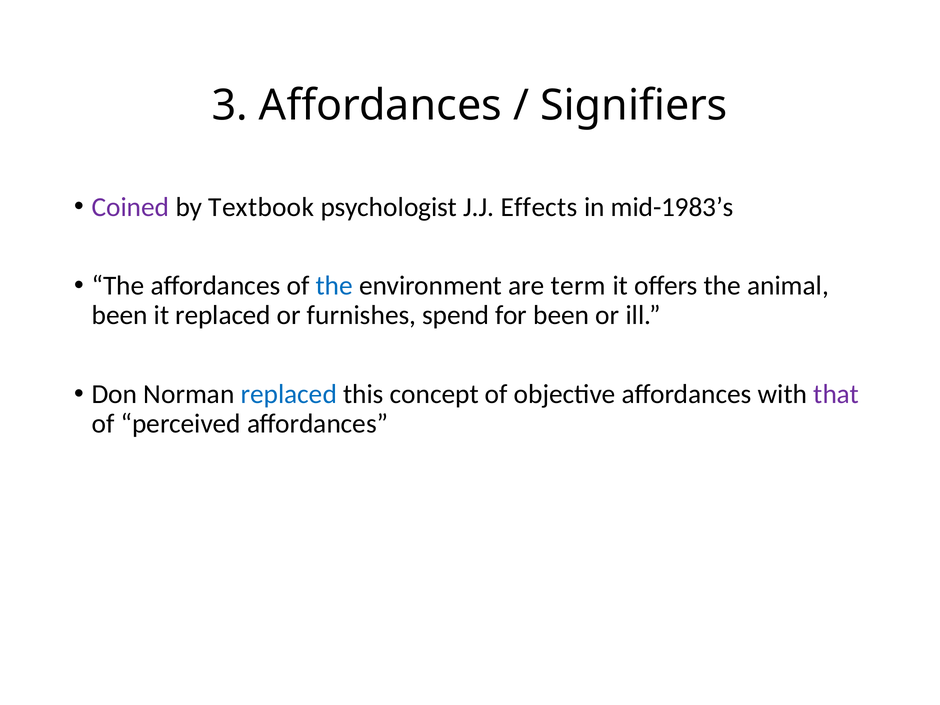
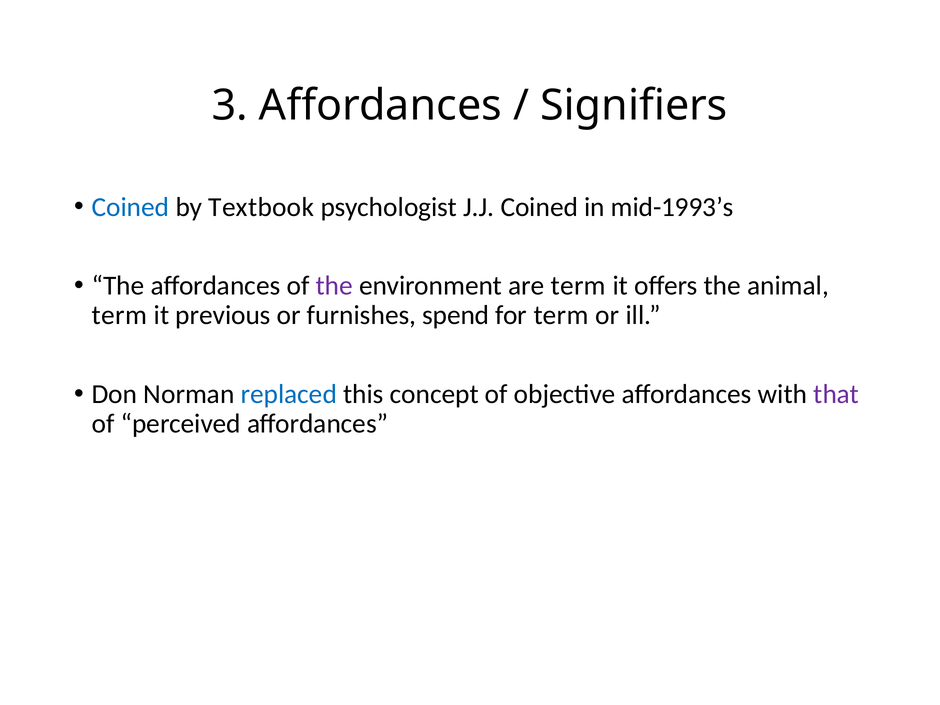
Coined at (130, 207) colour: purple -> blue
J.J Effects: Effects -> Coined
mid-1983’s: mid-1983’s -> mid-1993’s
the at (334, 286) colour: blue -> purple
been at (120, 315): been -> term
it replaced: replaced -> previous
for been: been -> term
